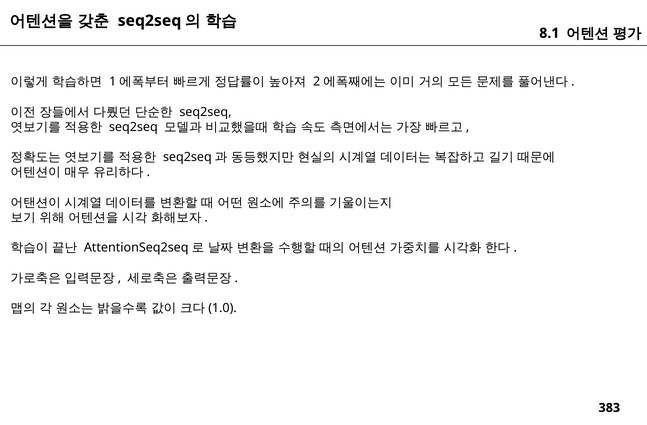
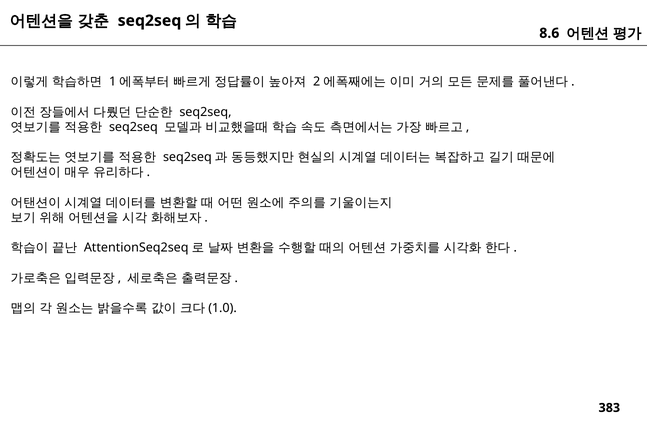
8.1: 8.1 -> 8.6
